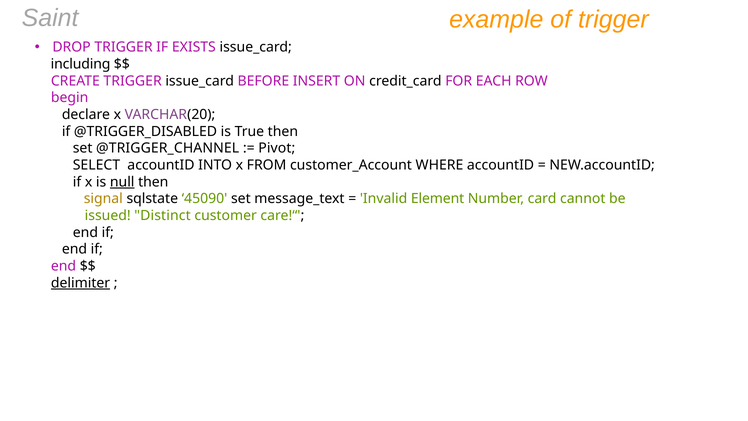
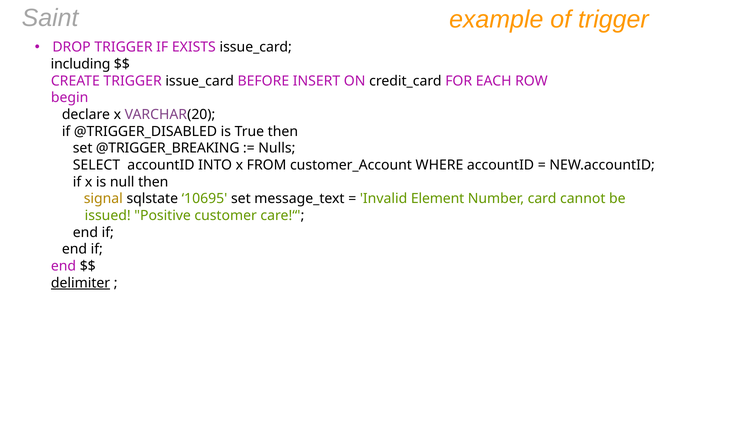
@TRIGGER_CHANNEL: @TRIGGER_CHANNEL -> @TRIGGER_BREAKING
Pivot: Pivot -> Nulls
null underline: present -> none
45090: 45090 -> 10695
Distinct: Distinct -> Positive
